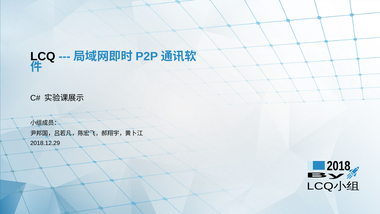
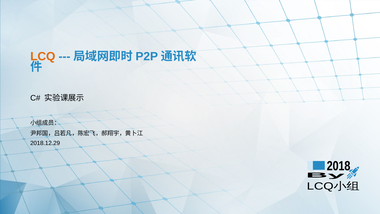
LCQ colour: black -> orange
